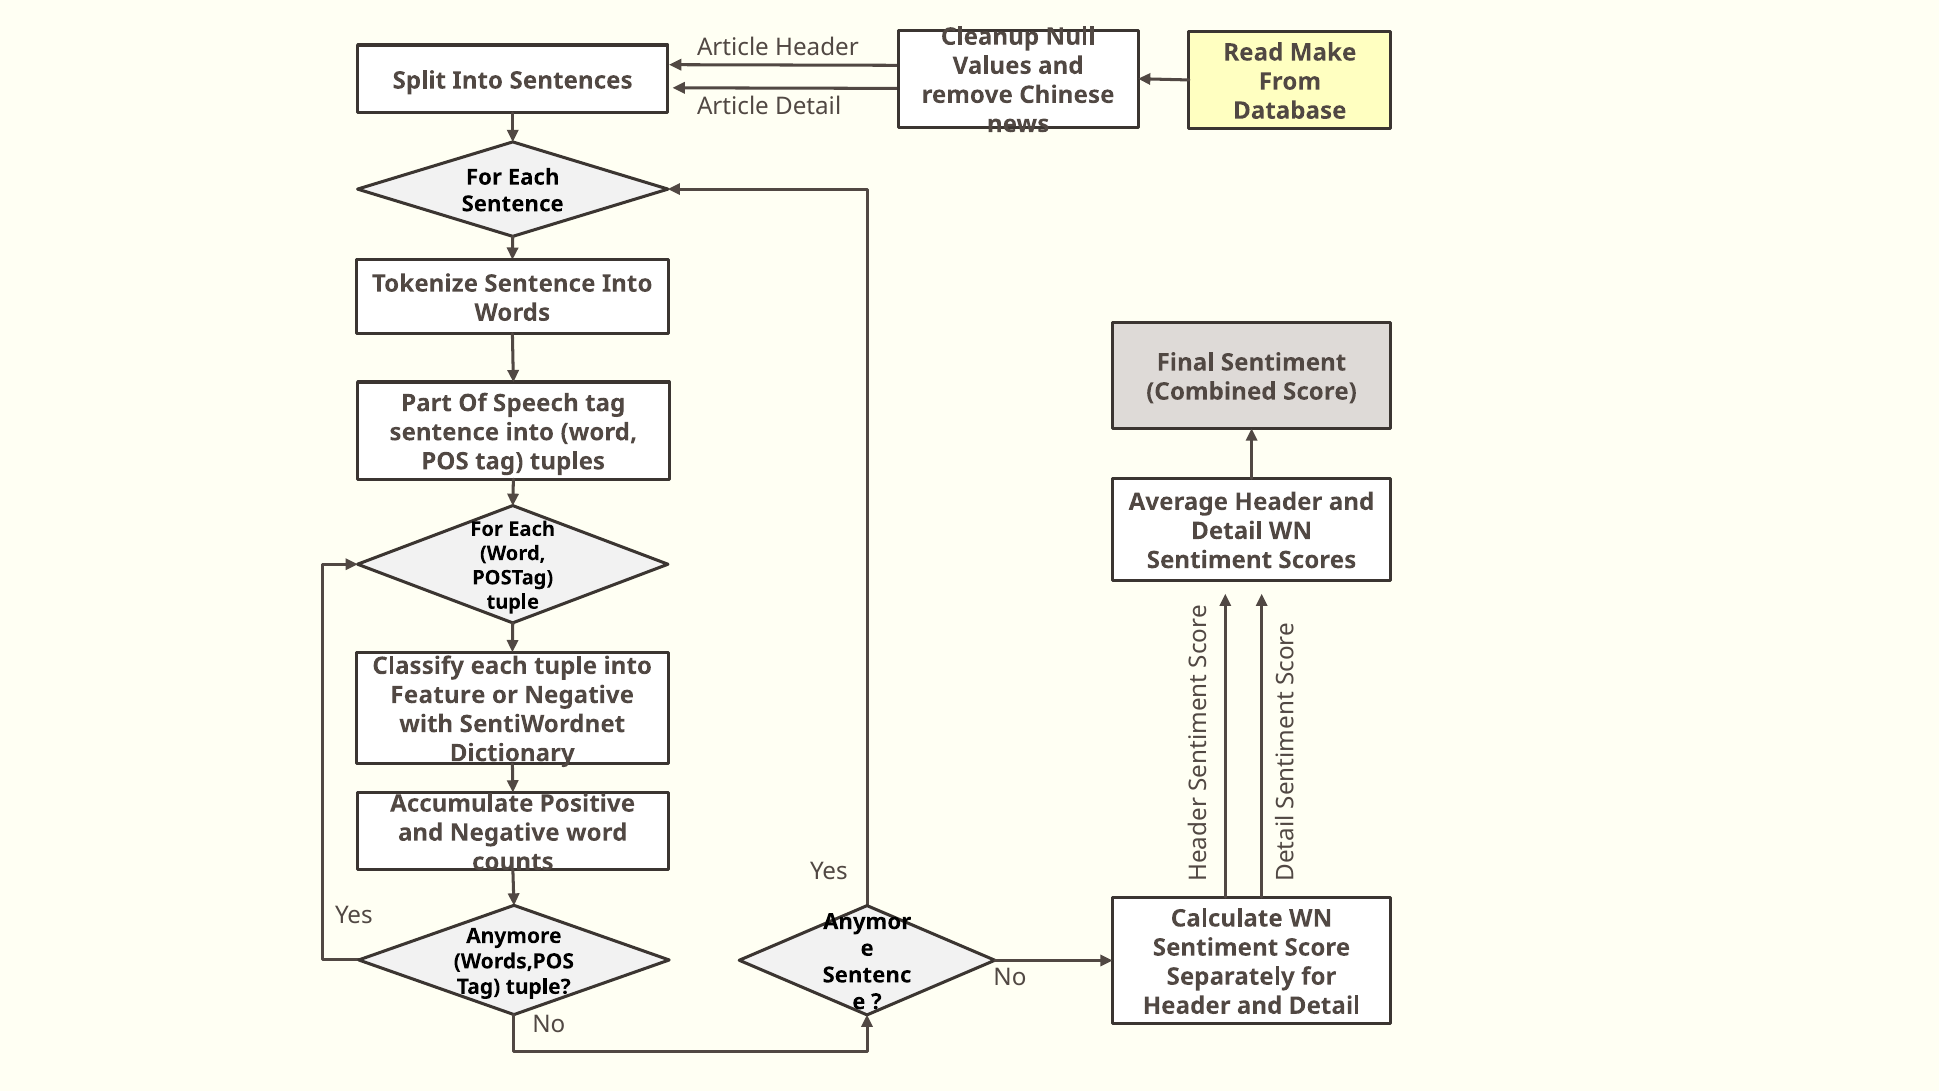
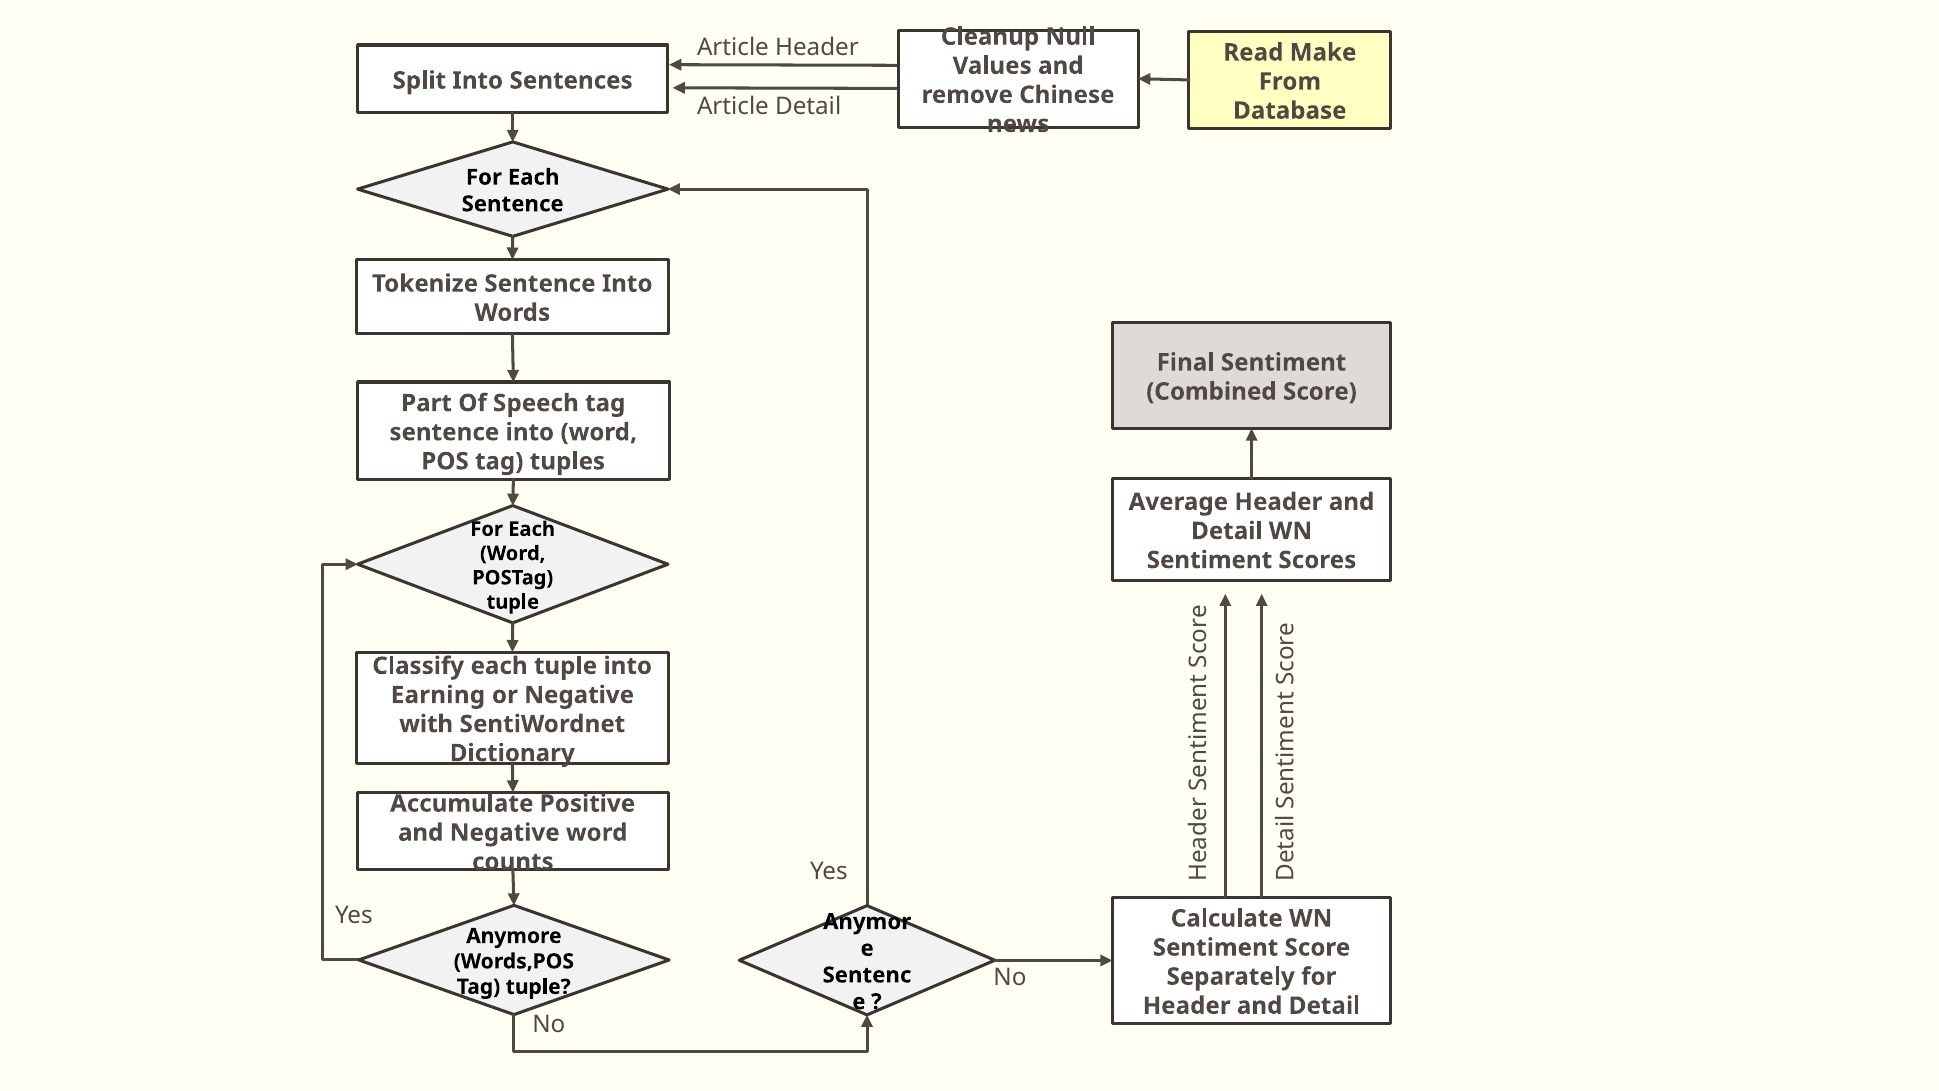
Feature: Feature -> Earning
